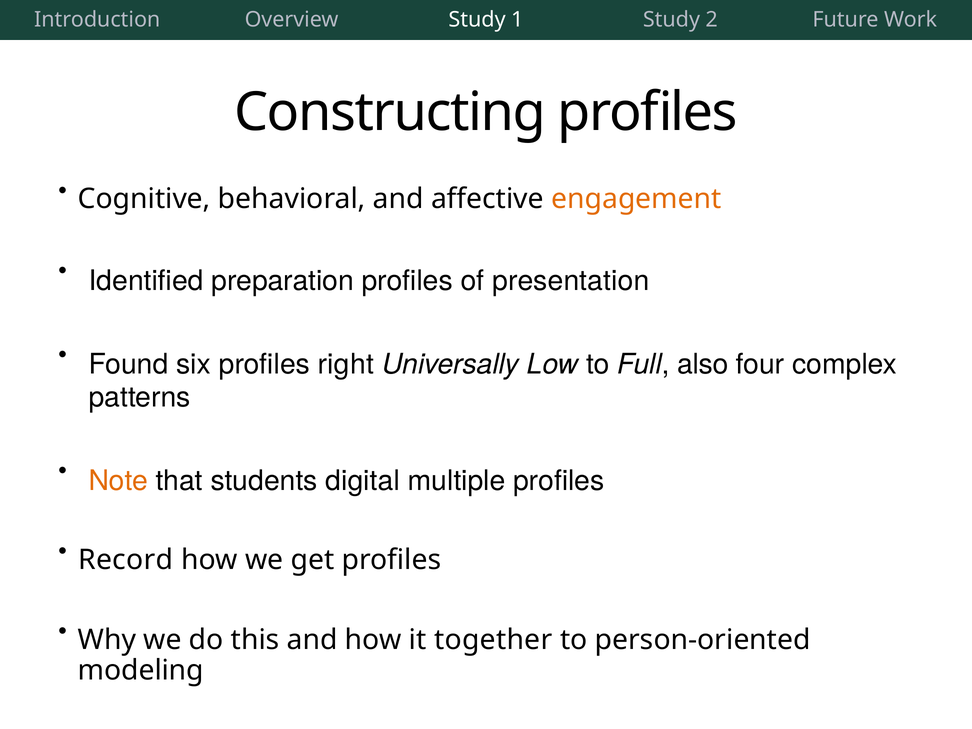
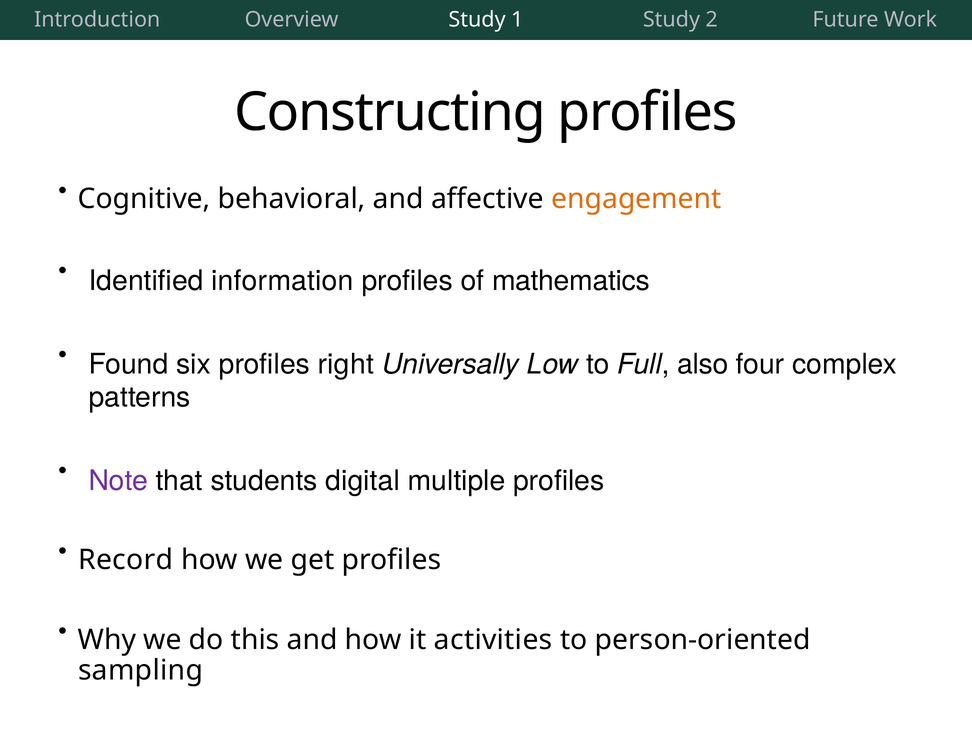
preparation: preparation -> information
presentation: presentation -> mathematics
Note colour: orange -> purple
together: together -> activities
modeling: modeling -> sampling
